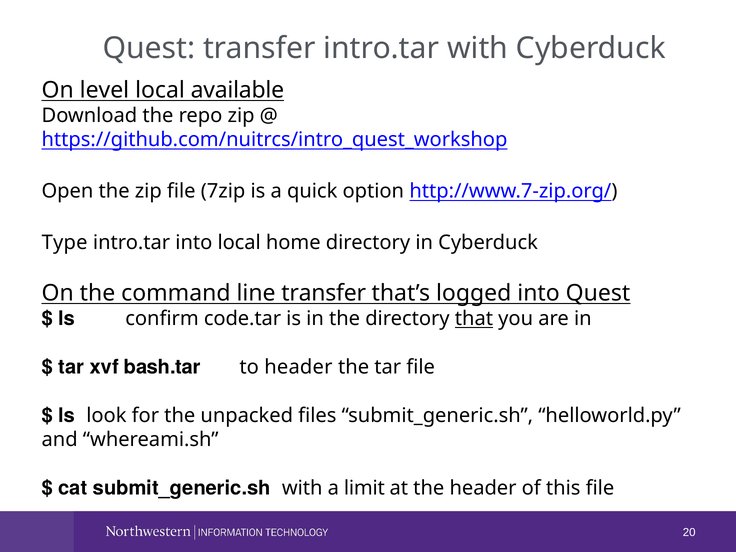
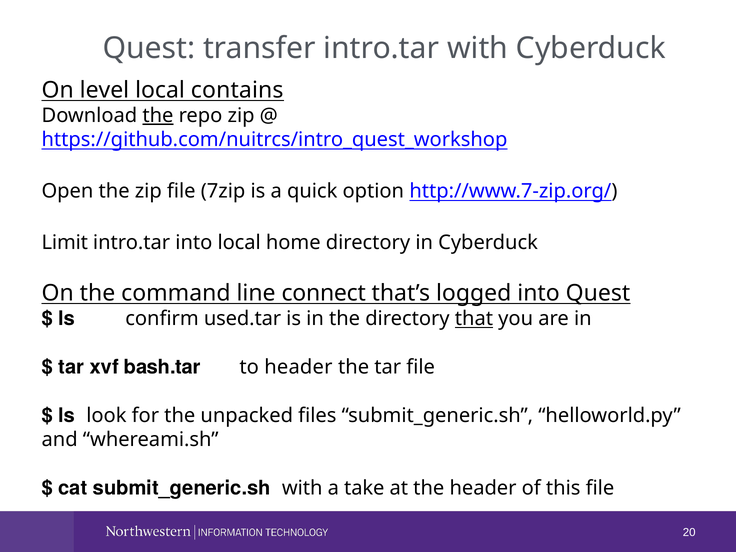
available: available -> contains
the at (158, 116) underline: none -> present
Type: Type -> Limit
line transfer: transfer -> connect
code.tar: code.tar -> used.tar
limit: limit -> take
